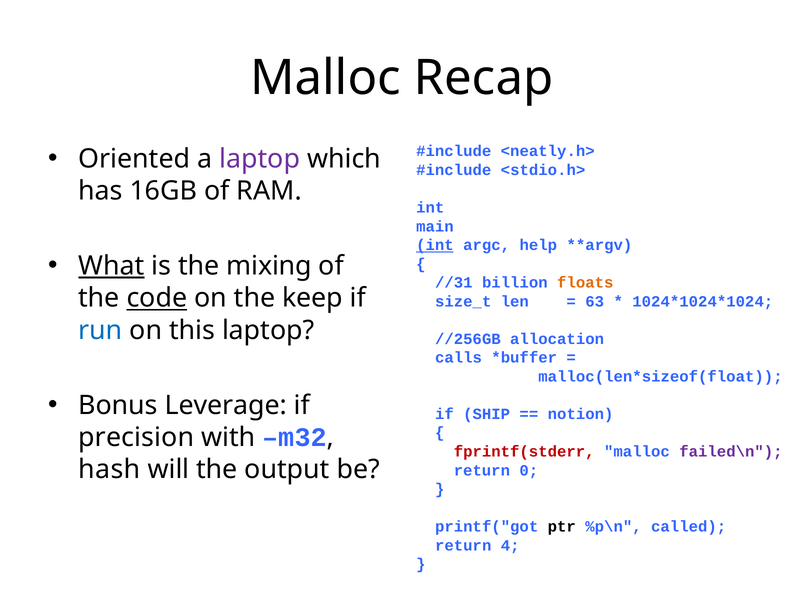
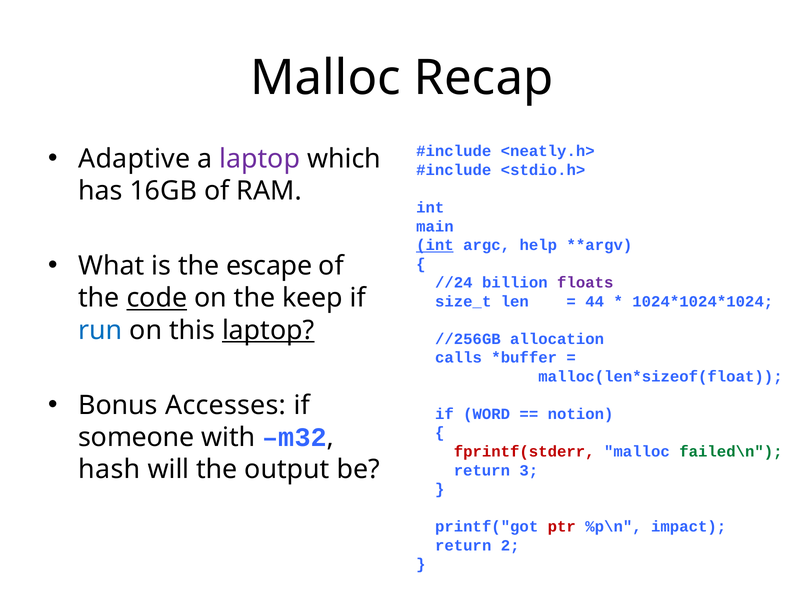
Oriented: Oriented -> Adaptive
What underline: present -> none
mixing: mixing -> escape
//31: //31 -> //24
floats colour: orange -> purple
63: 63 -> 44
laptop at (268, 330) underline: none -> present
Leverage: Leverage -> Accesses
SHIP: SHIP -> WORD
precision: precision -> someone
failed\n colour: purple -> green
0: 0 -> 3
ptr colour: black -> red
called: called -> impact
4: 4 -> 2
